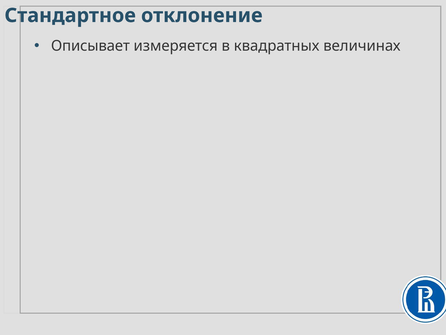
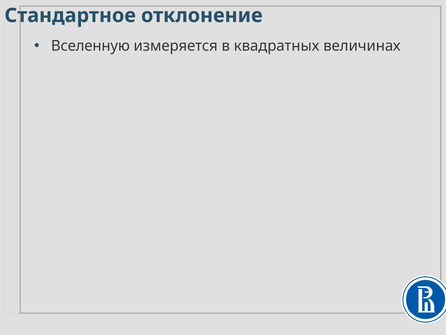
Описывает: Описывает -> Вселенную
